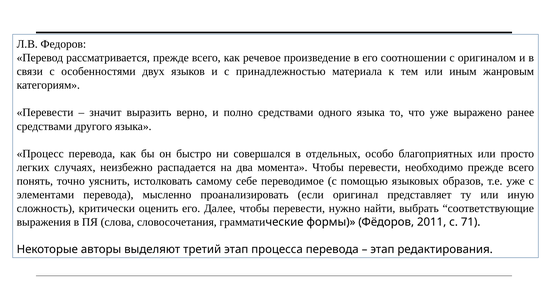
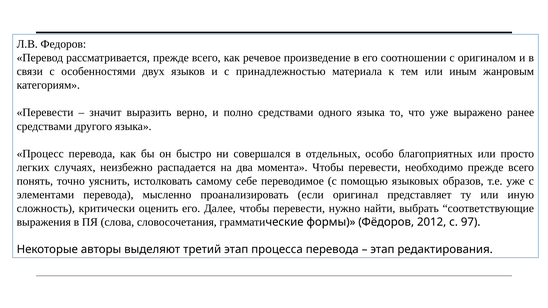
2011: 2011 -> 2012
71: 71 -> 97
